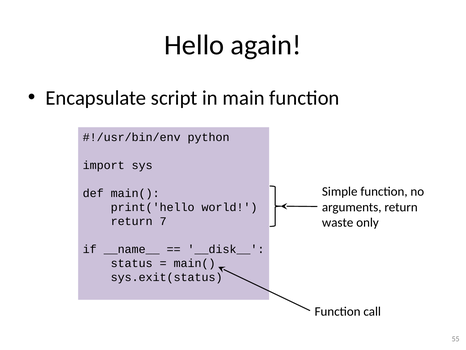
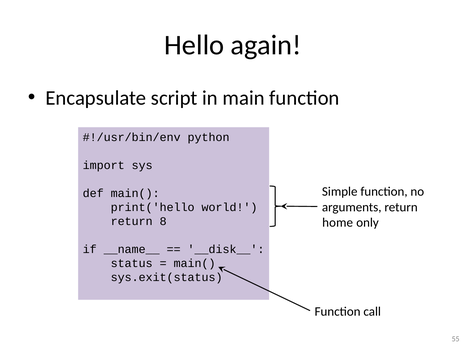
7: 7 -> 8
waste: waste -> home
